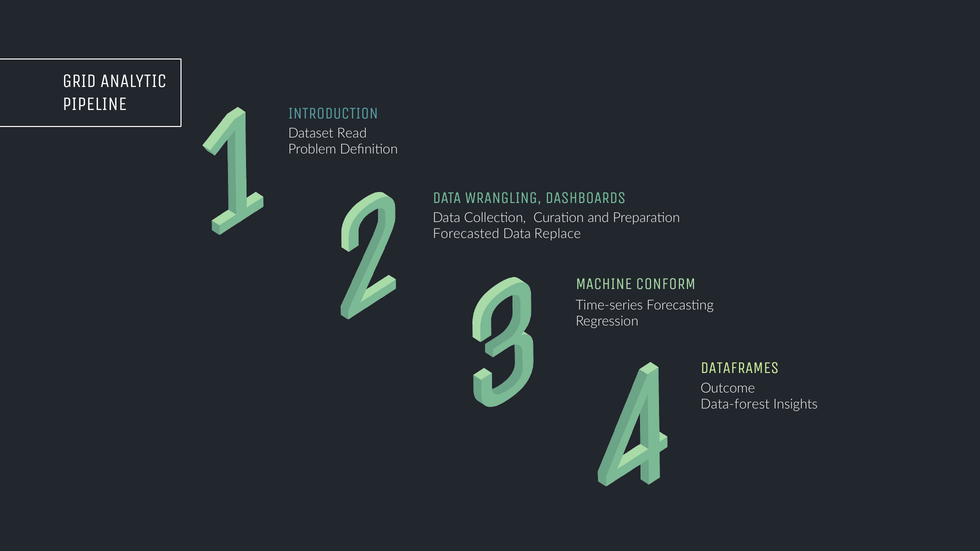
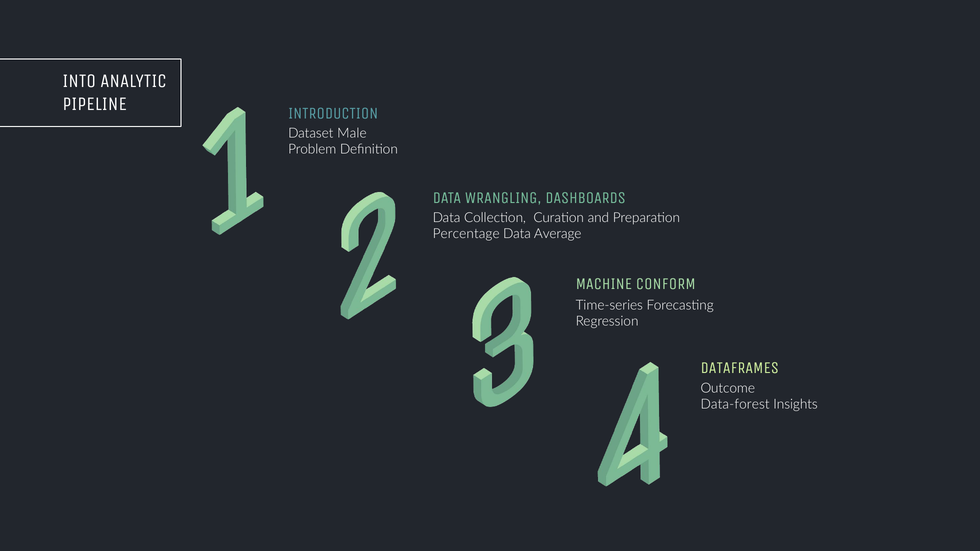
GRID: GRID -> INTO
Read: Read -> Male
Forecasted: Forecasted -> Percentage
Replace: Replace -> Average
